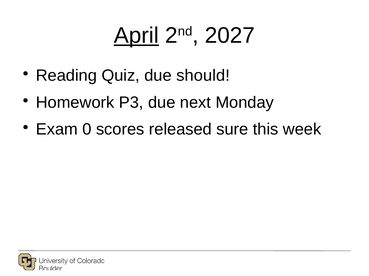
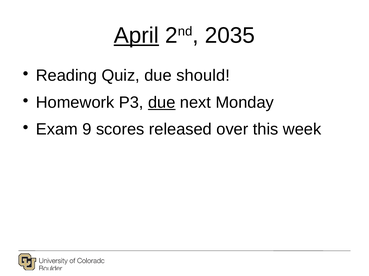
2027: 2027 -> 2035
due at (162, 103) underline: none -> present
0: 0 -> 9
sure: sure -> over
